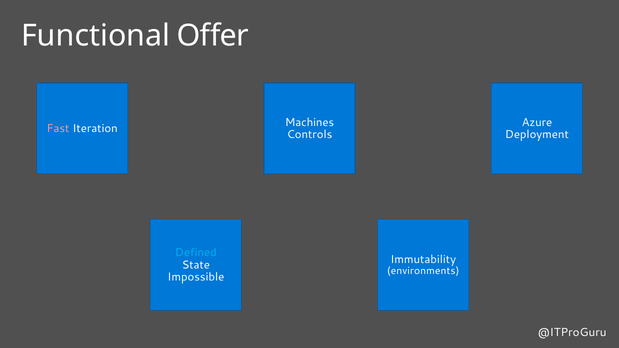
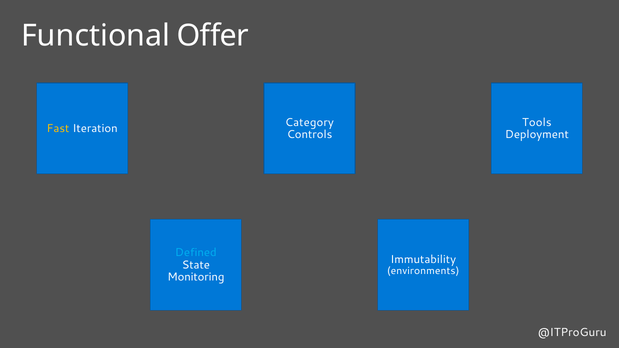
Machines: Machines -> Category
Azure: Azure -> Tools
Fast colour: pink -> yellow
Impossible: Impossible -> Monitoring
